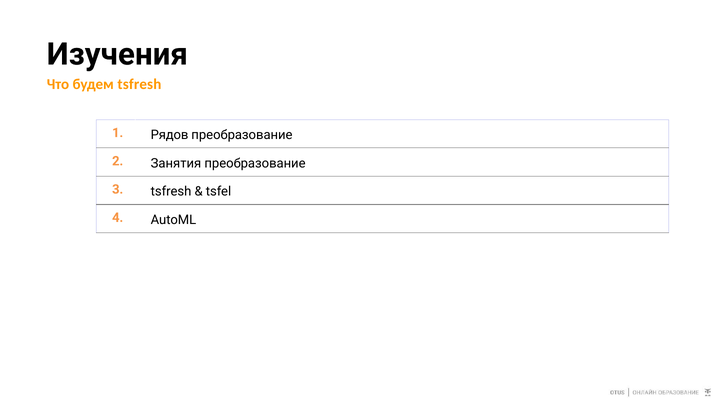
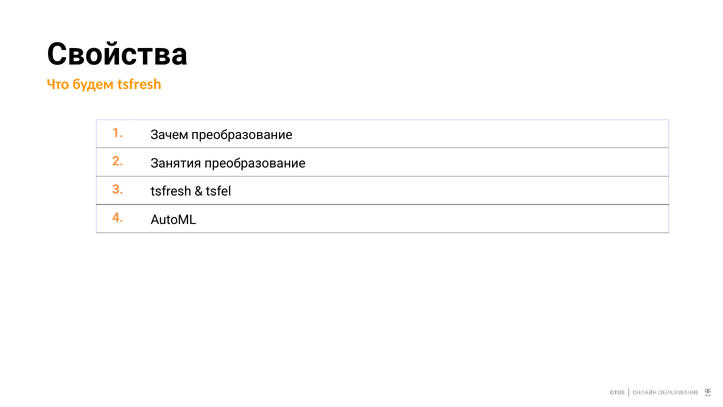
Изучения: Изучения -> Свойства
Рядов: Рядов -> Зачем
